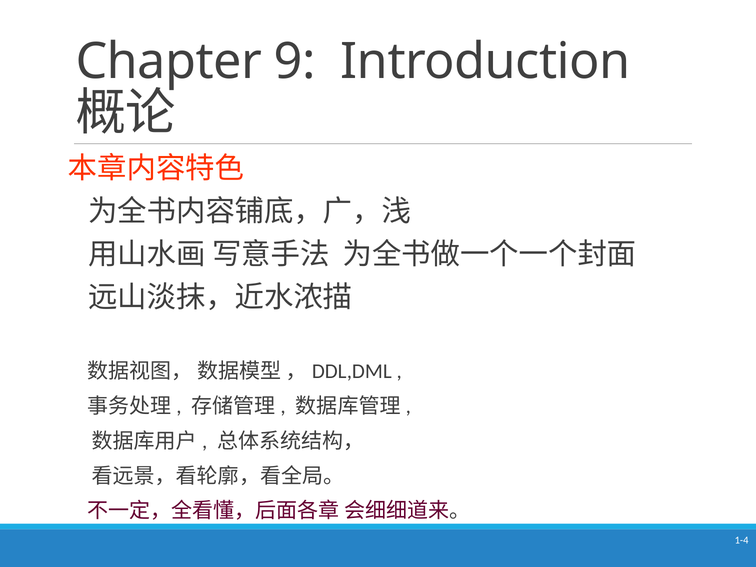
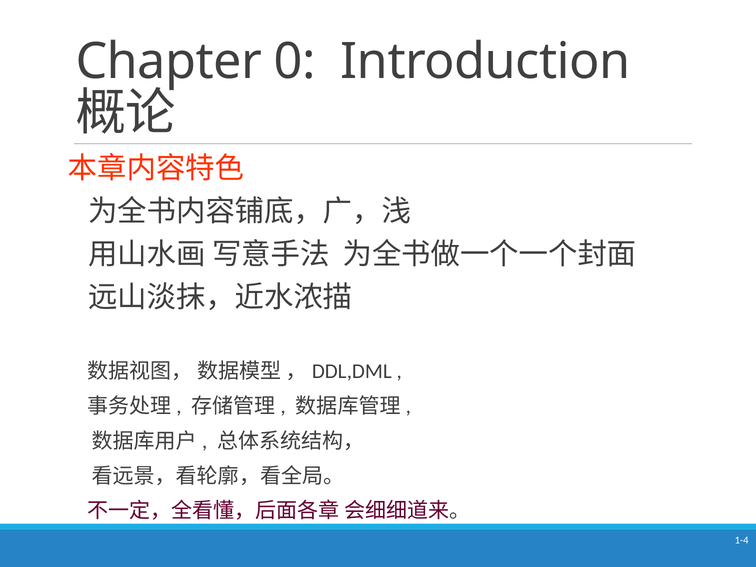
9: 9 -> 0
